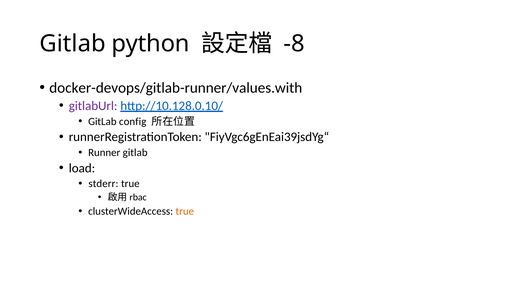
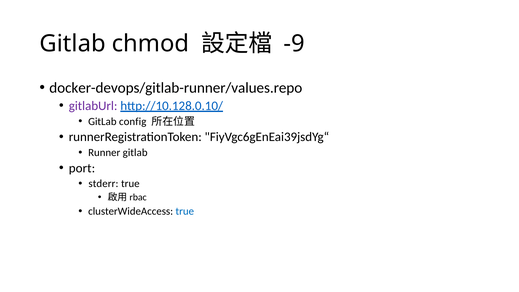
python: python -> chmod
-8: -8 -> -9
docker-devops/gitlab-runner/values.with: docker-devops/gitlab-runner/values.with -> docker-devops/gitlab-runner/values.repo
load: load -> port
true at (185, 211) colour: orange -> blue
